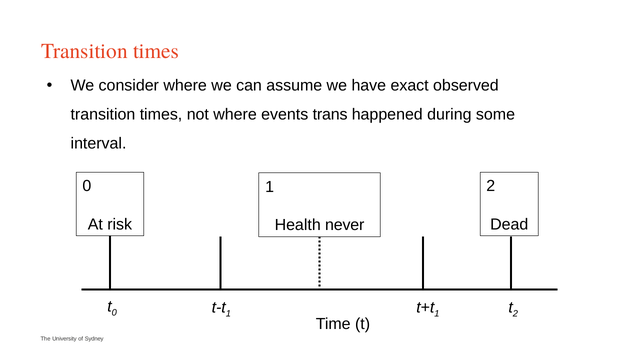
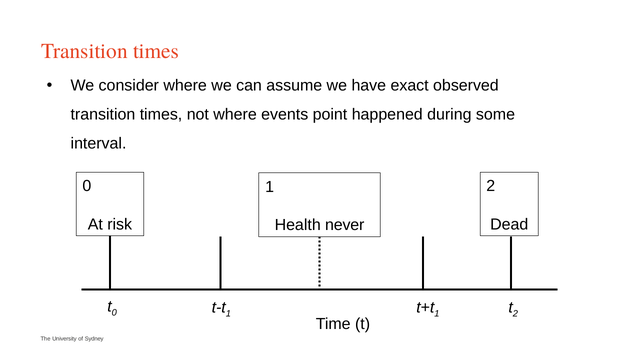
trans: trans -> point
